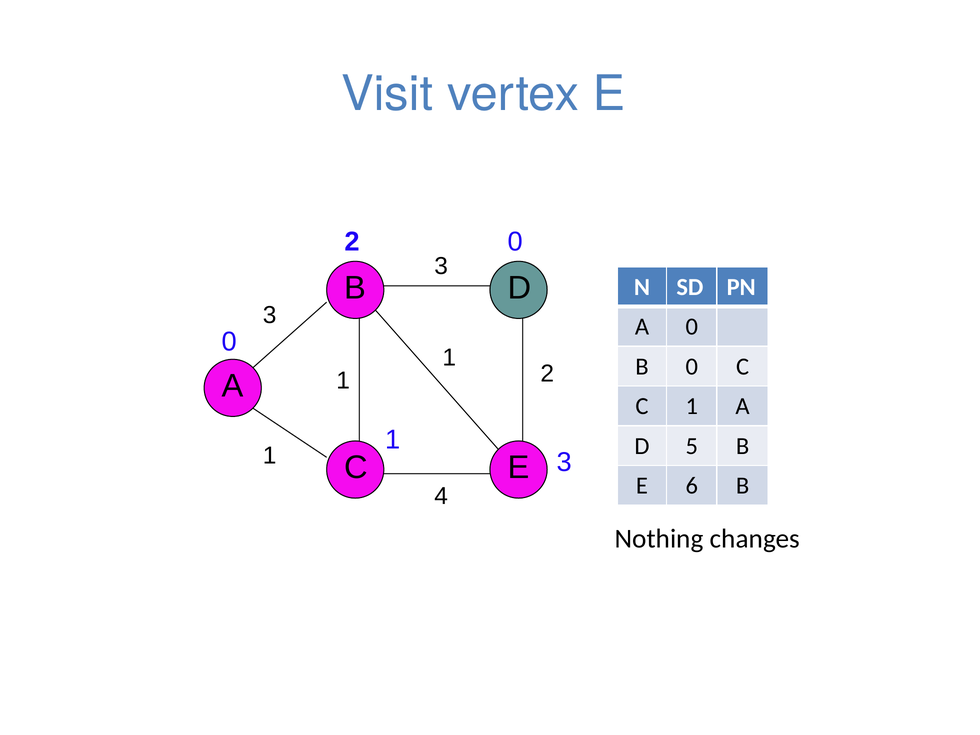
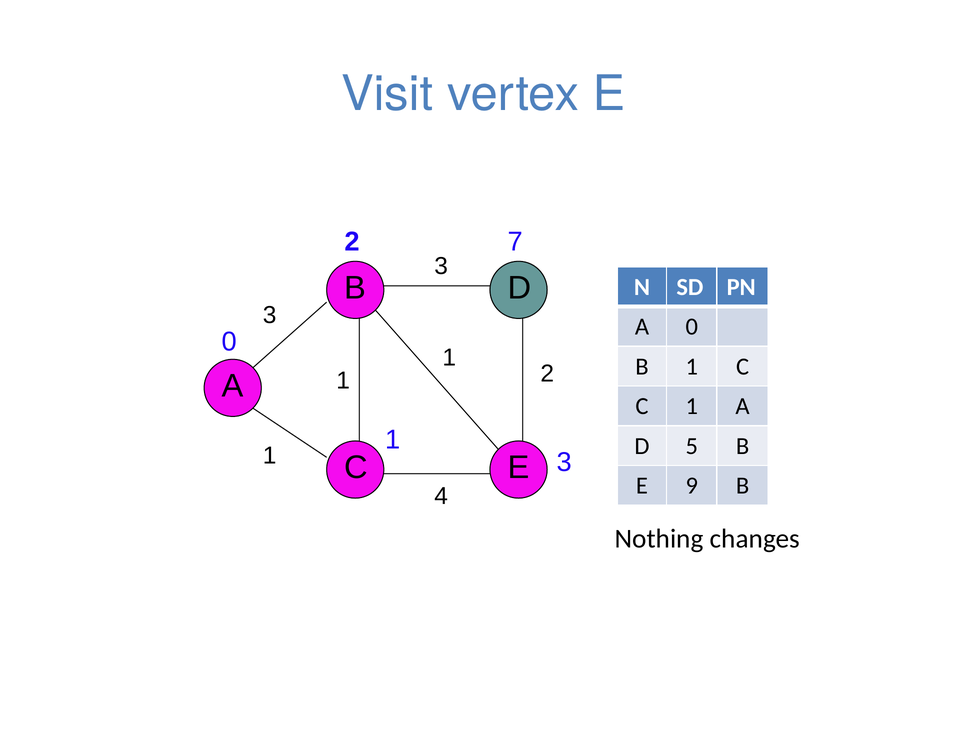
2 0: 0 -> 7
B 0: 0 -> 1
6: 6 -> 9
